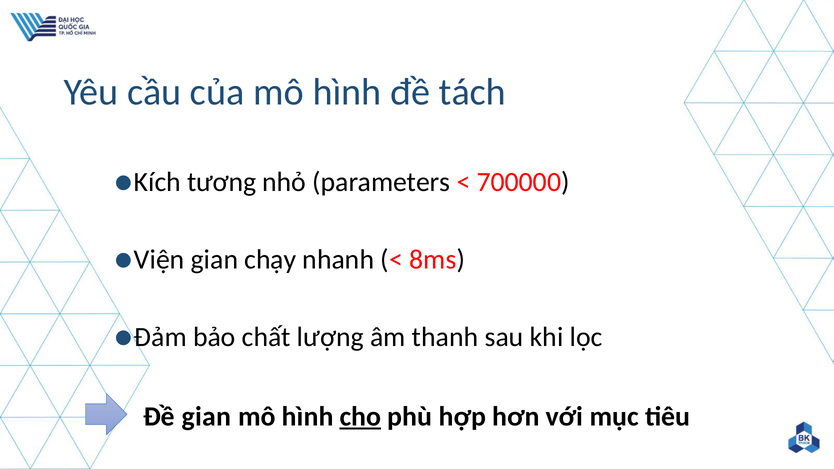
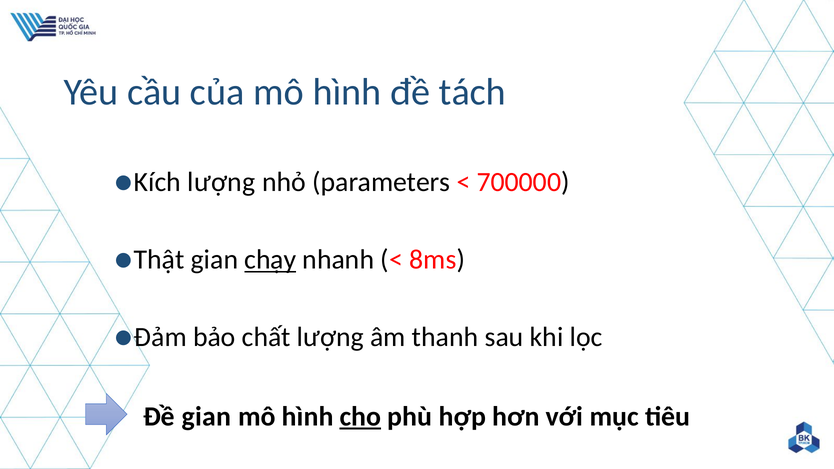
Kích tương: tương -> lượng
Viện: Viện -> Thật
chạy underline: none -> present
